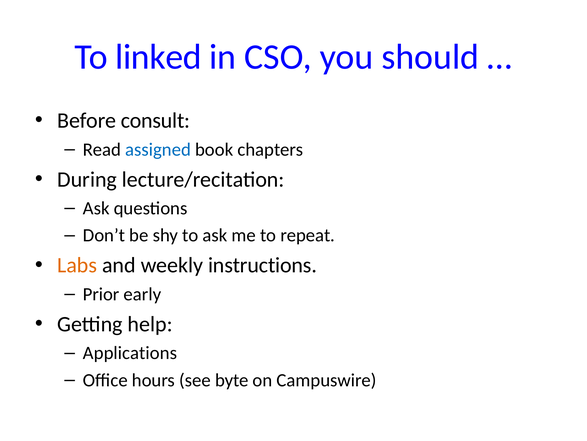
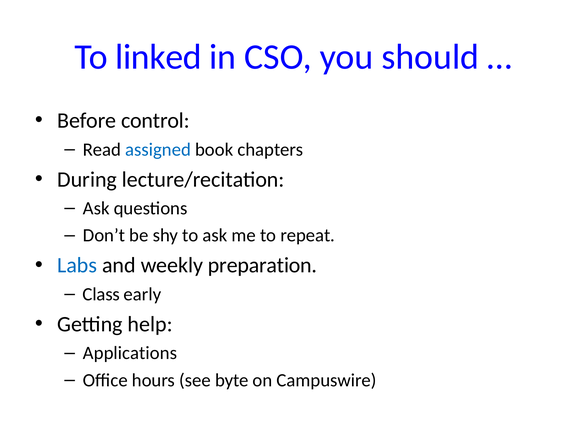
consult: consult -> control
Labs colour: orange -> blue
instructions: instructions -> preparation
Prior: Prior -> Class
